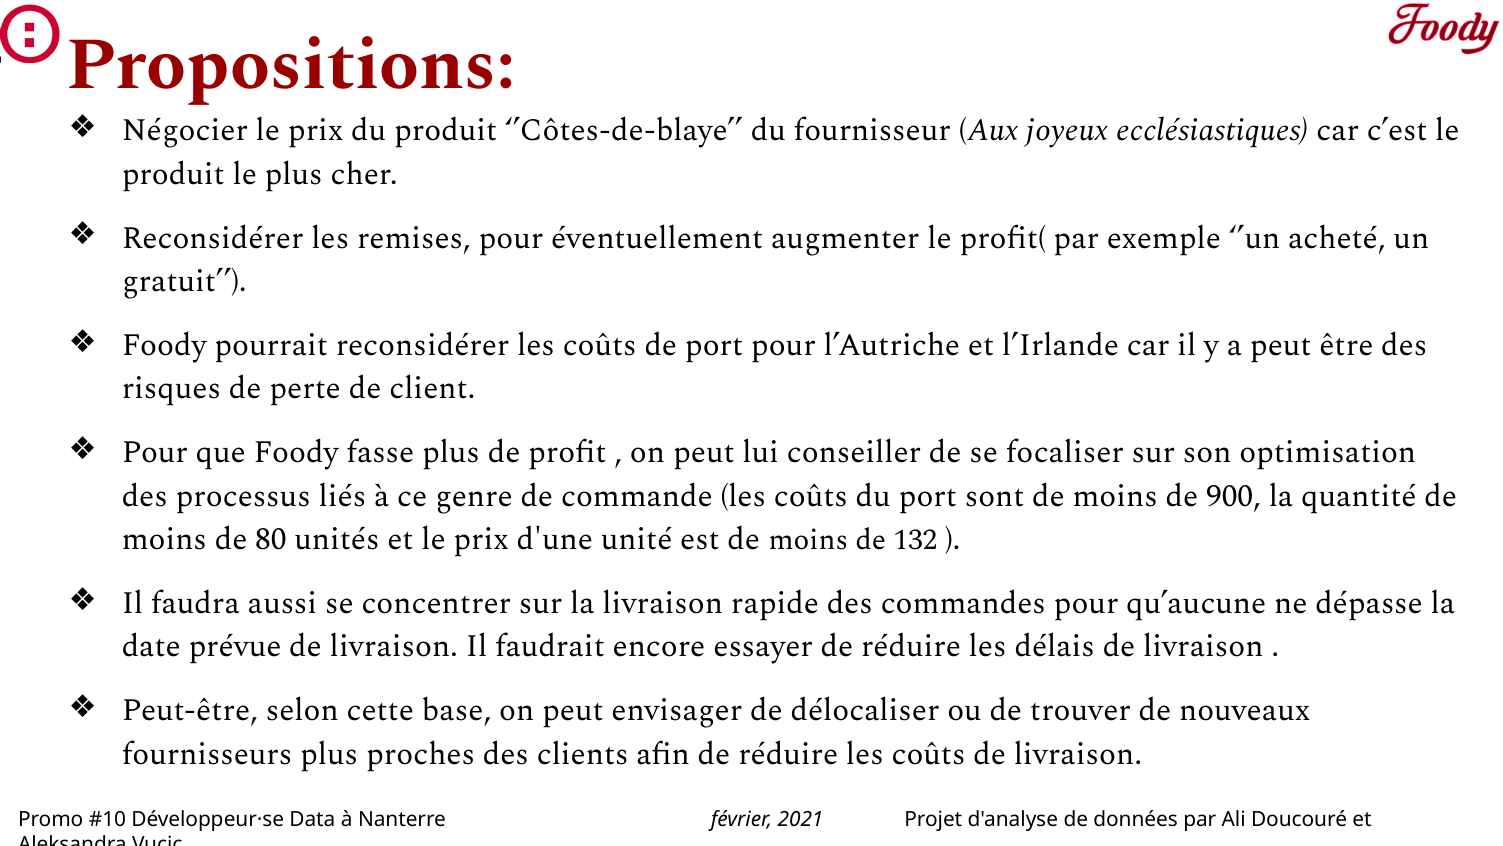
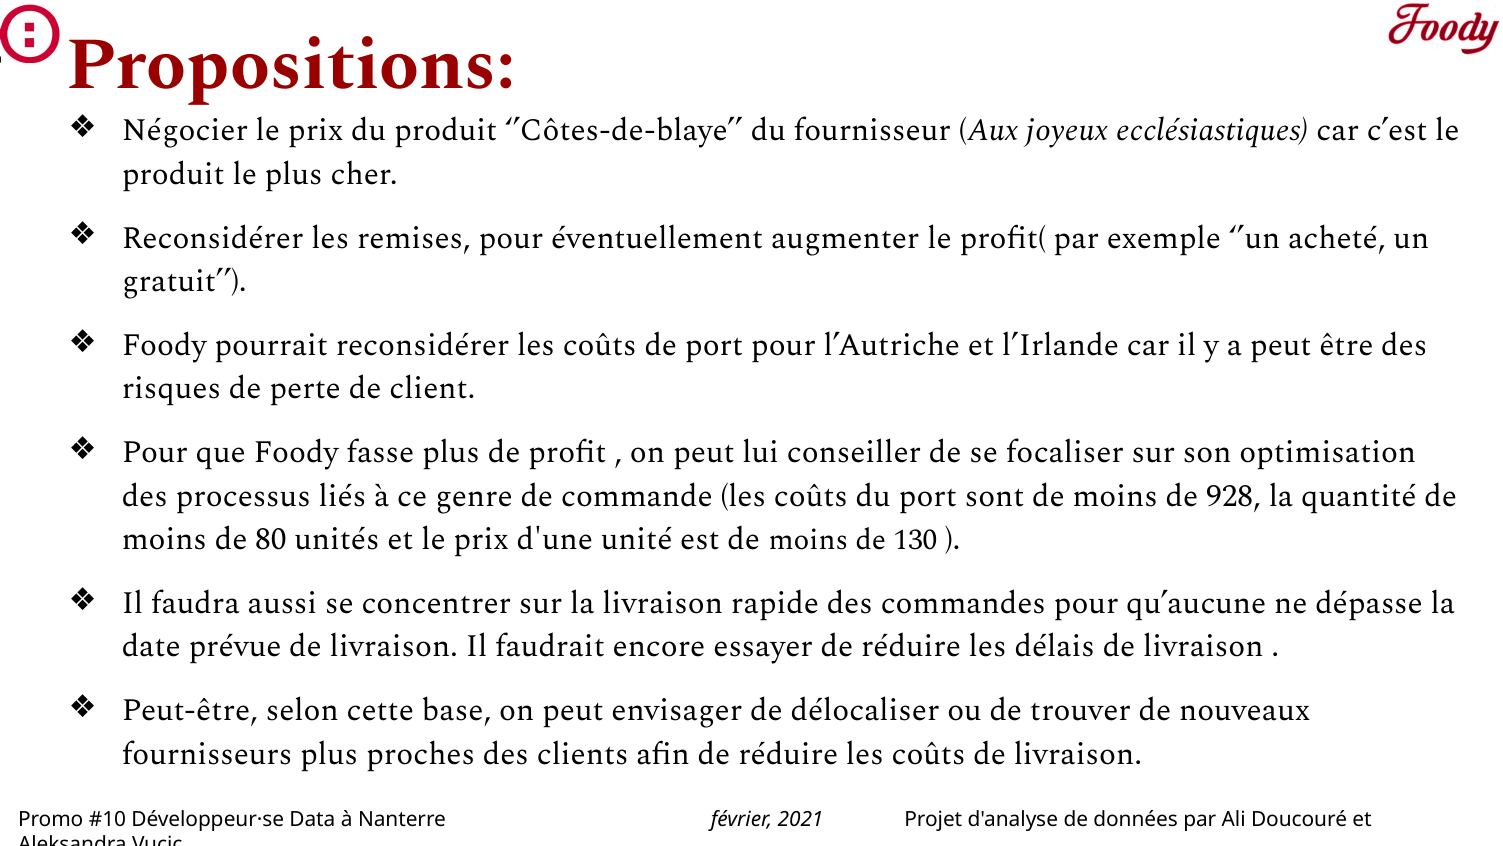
900: 900 -> 928
132: 132 -> 130
